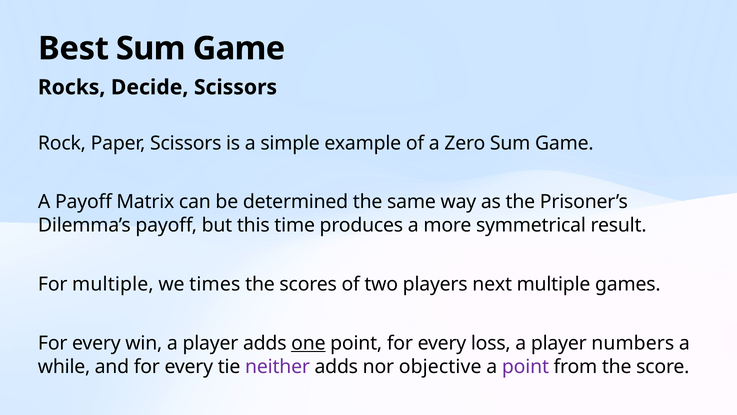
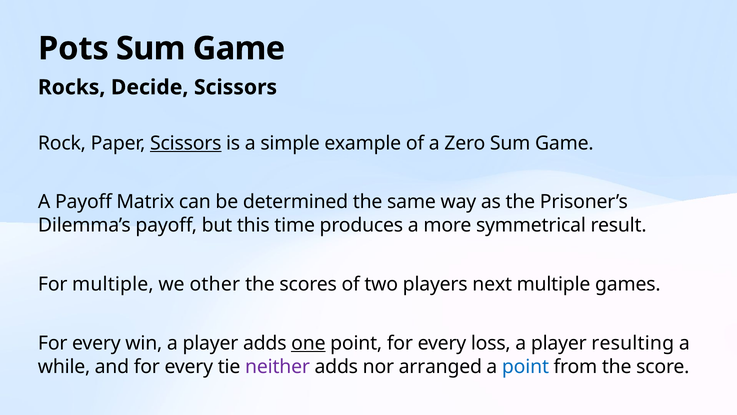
Best: Best -> Pots
Scissors at (186, 143) underline: none -> present
times: times -> other
numbers: numbers -> resulting
objective: objective -> arranged
point at (526, 366) colour: purple -> blue
